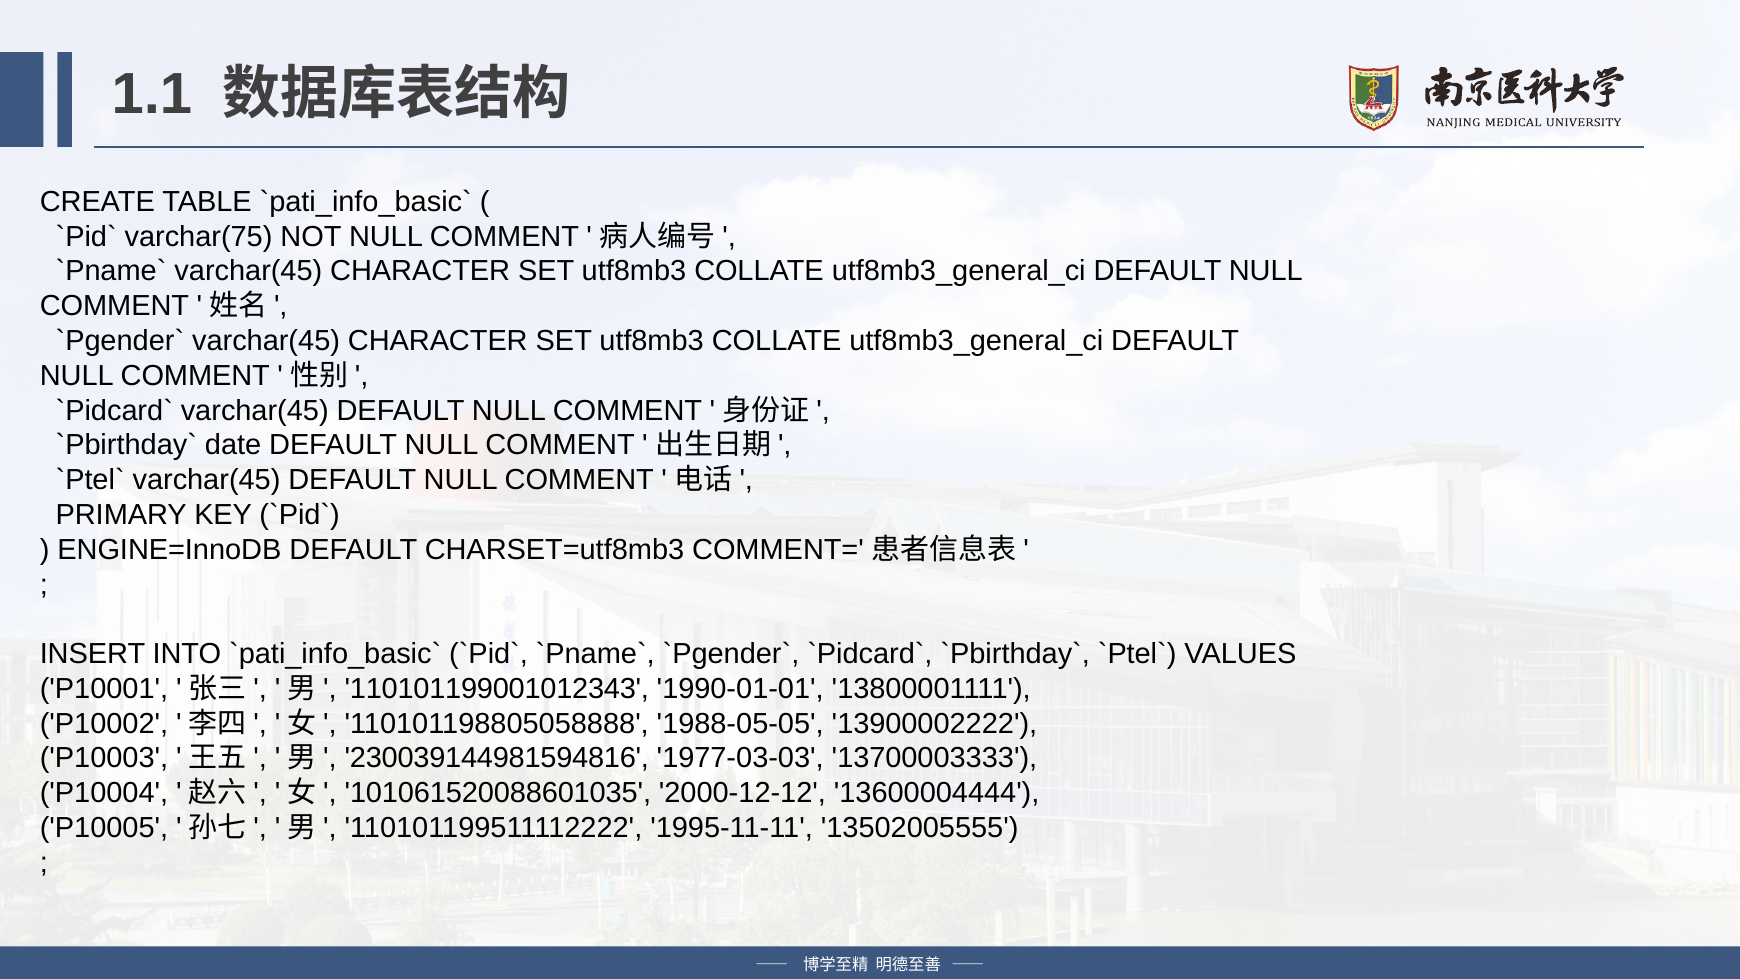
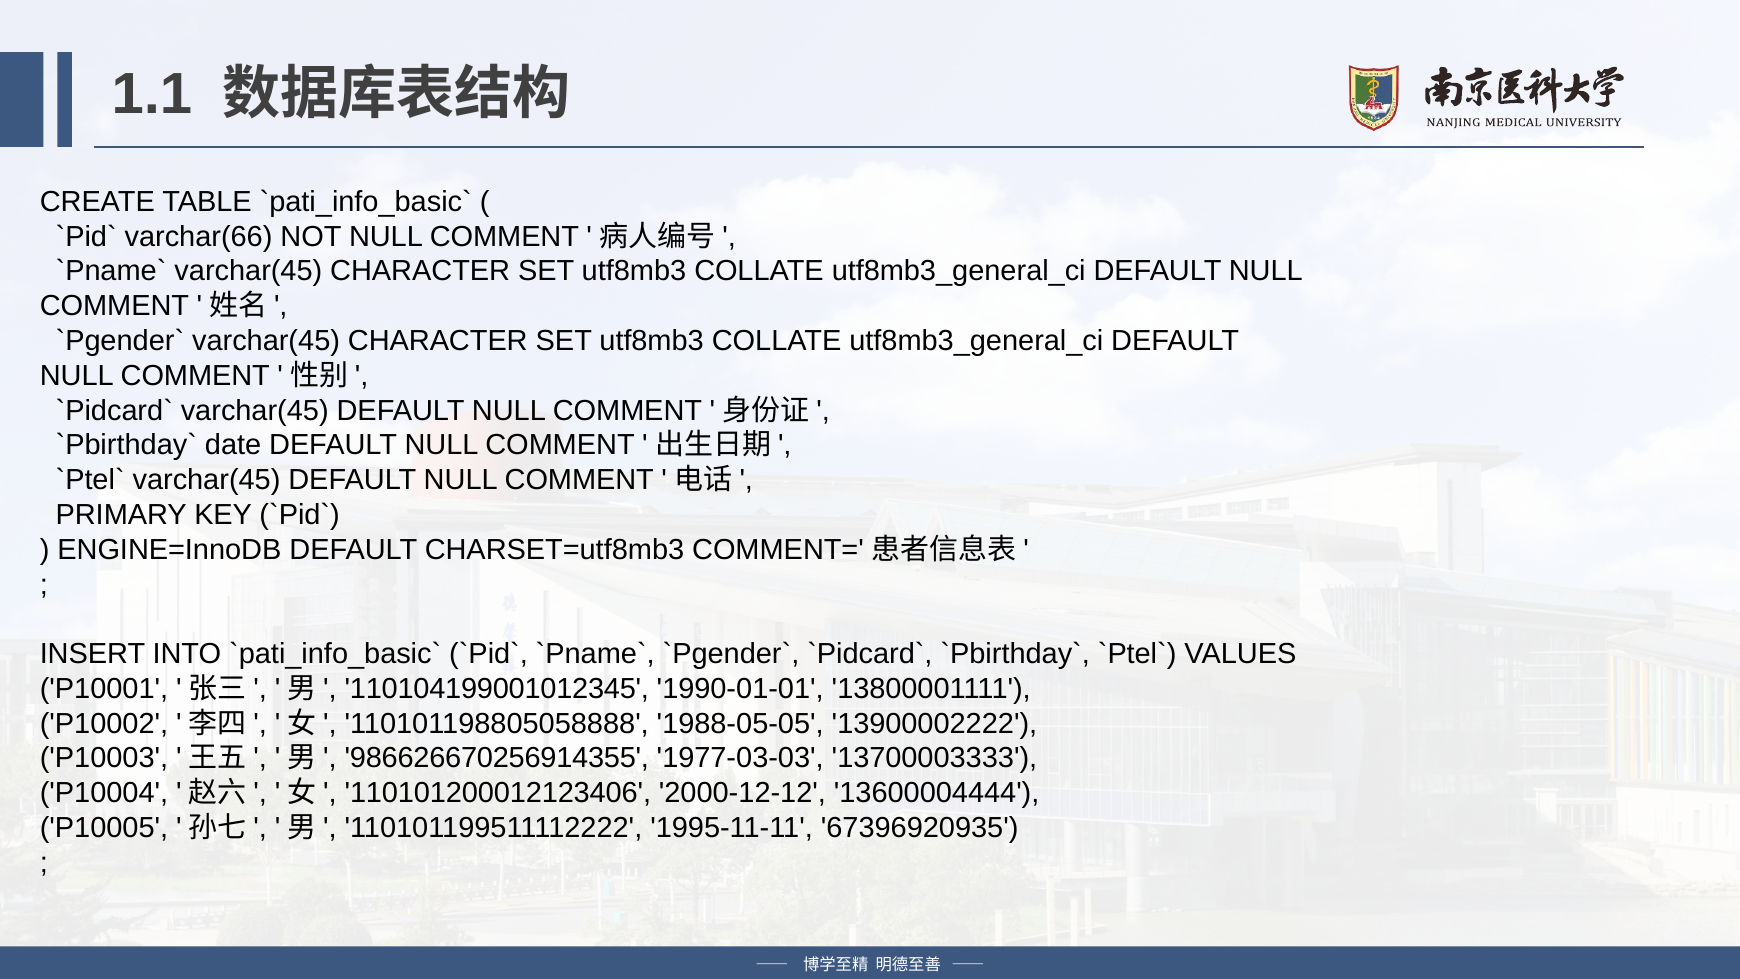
varchar(75: varchar(75 -> varchar(66
110101199001012343: 110101199001012343 -> 110104199001012345
230039144981594816: 230039144981594816 -> 986626670256914355
101061520088601035: 101061520088601035 -> 110101200012123406
13502005555: 13502005555 -> 67396920935
